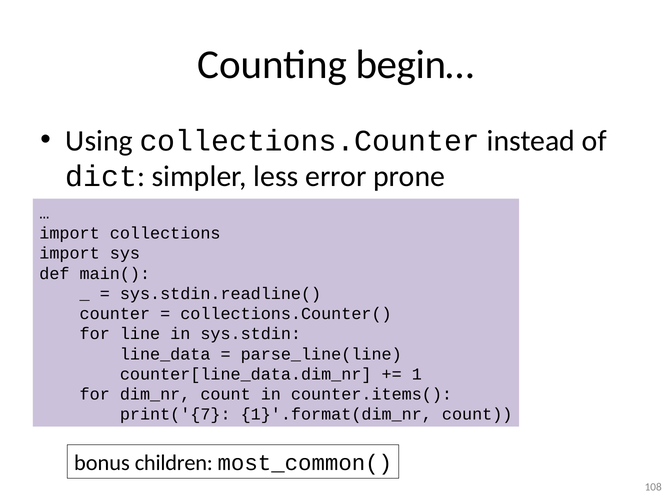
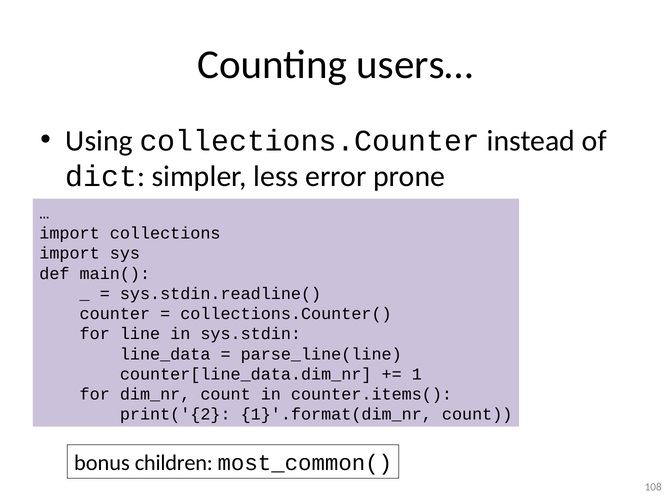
begin…: begin… -> users…
print('{7: print('{7 -> print('{2
